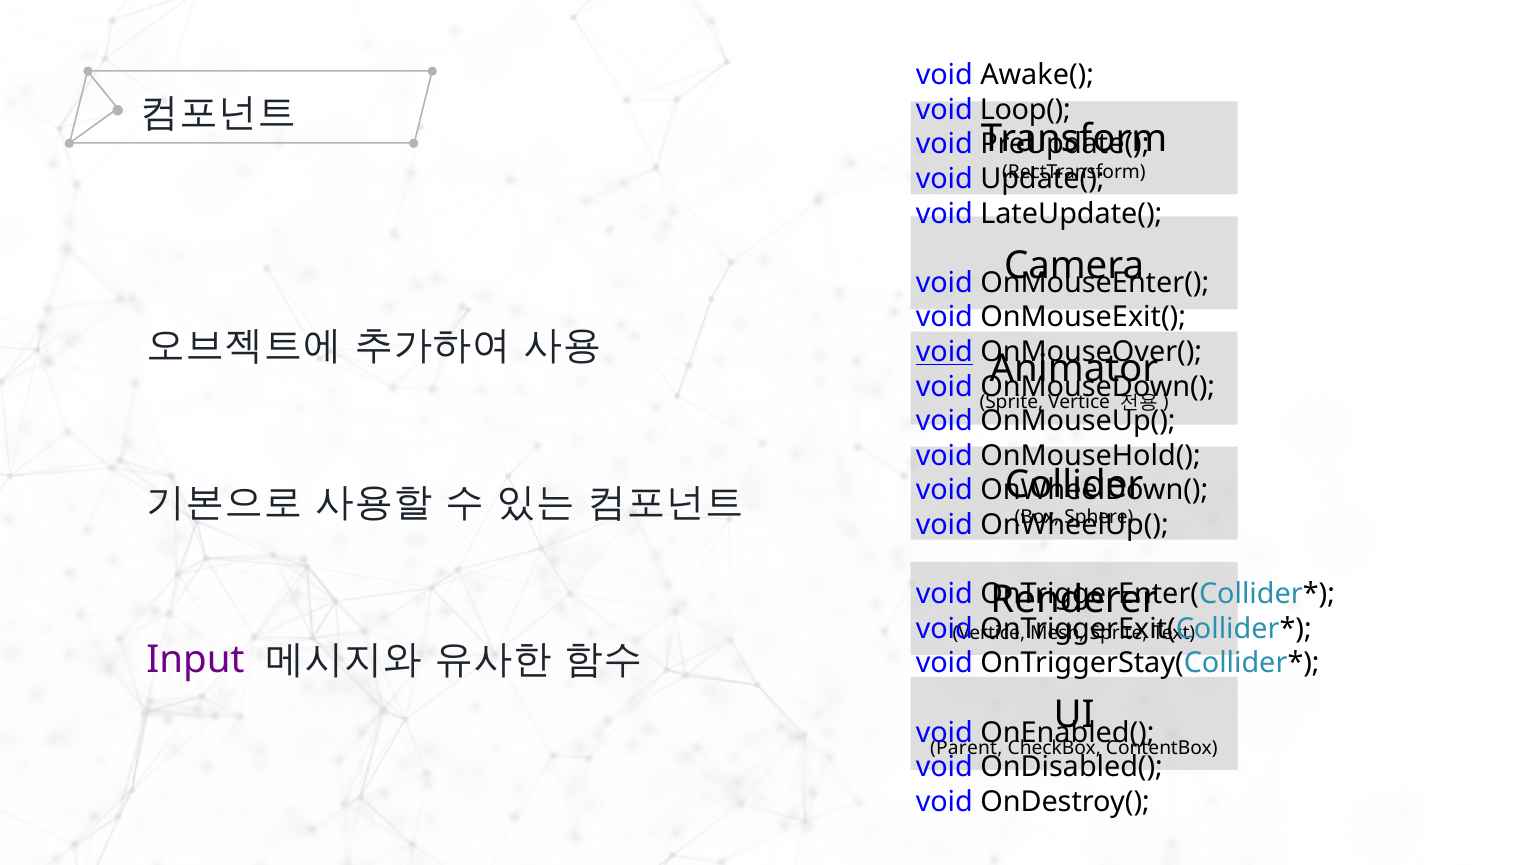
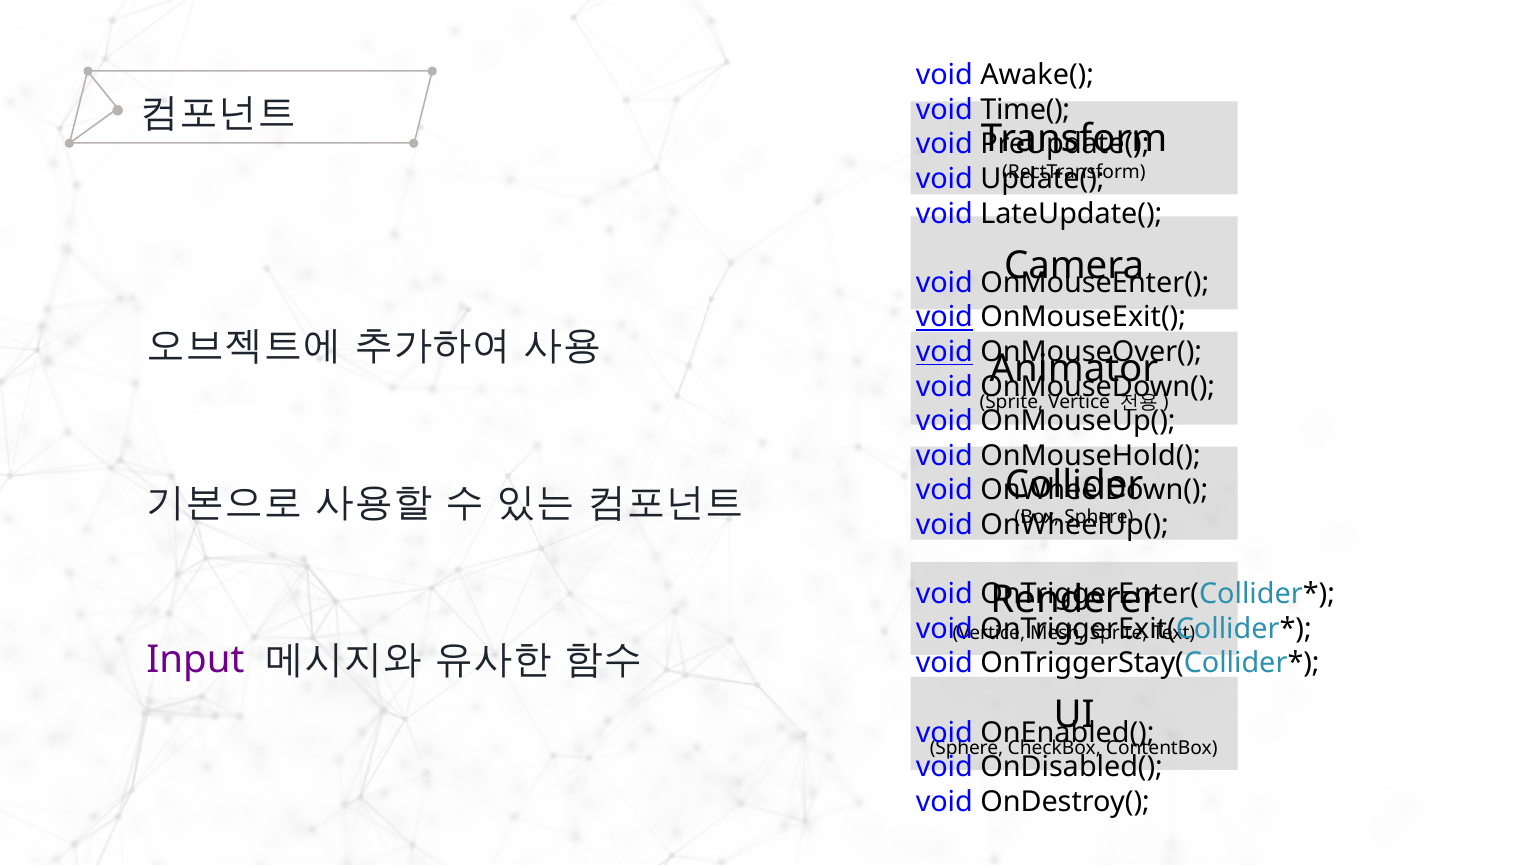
Loop(: Loop( -> Time(
void at (944, 317) underline: none -> present
Parent at (966, 747): Parent -> Sphere
